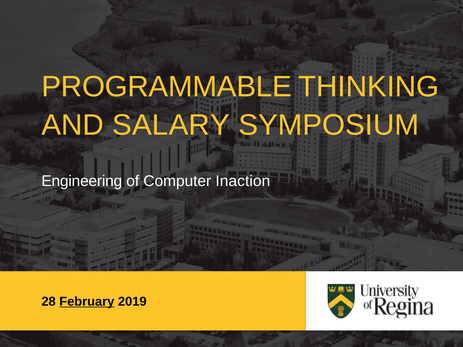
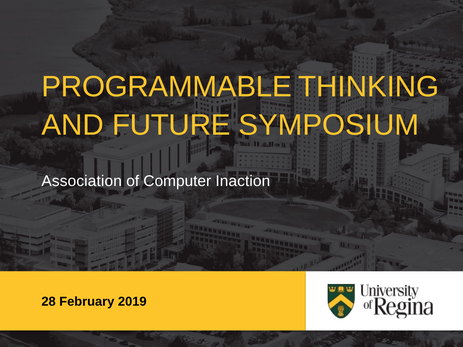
SALARY: SALARY -> FUTURE
Engineering: Engineering -> Association
February underline: present -> none
